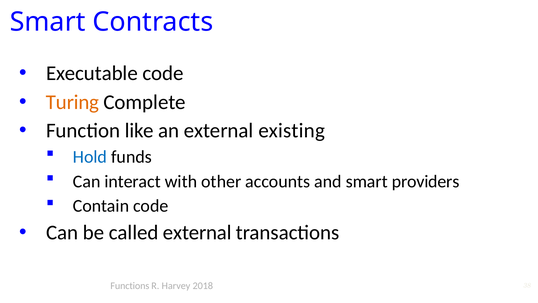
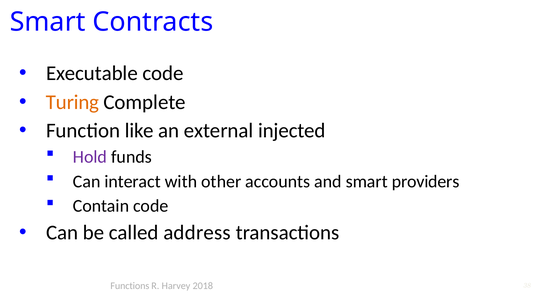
existing: existing -> injected
Hold colour: blue -> purple
called external: external -> address
